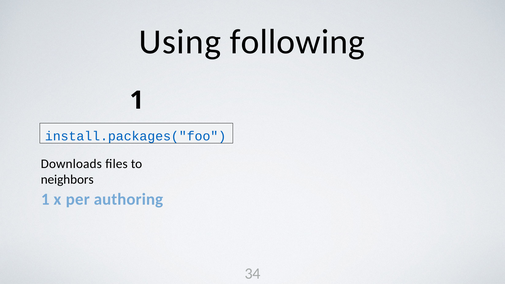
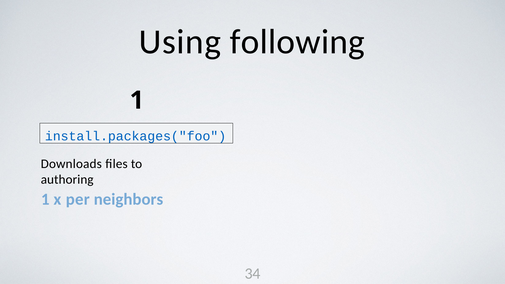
neighbors: neighbors -> authoring
authoring: authoring -> neighbors
